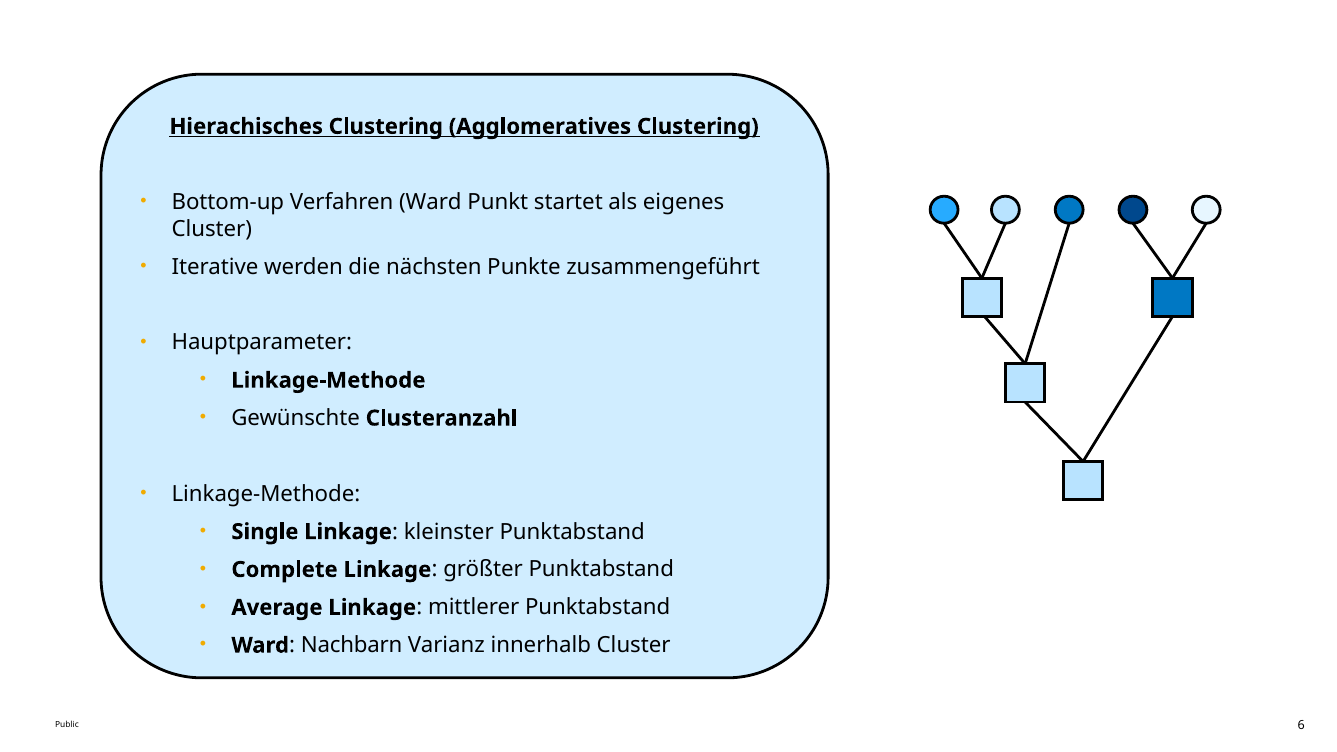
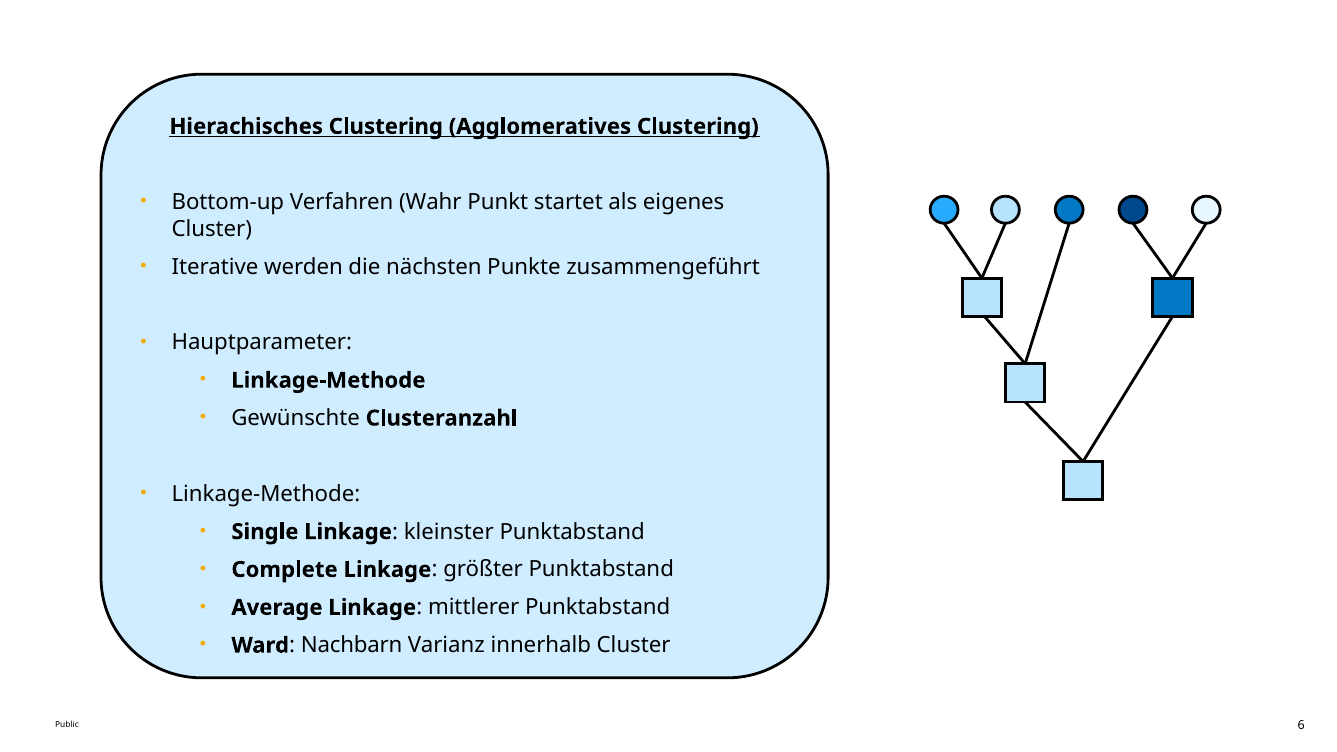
Verfahren Ward: Ward -> Wahr
